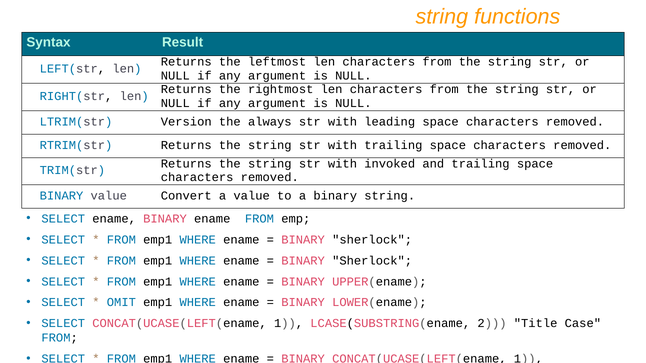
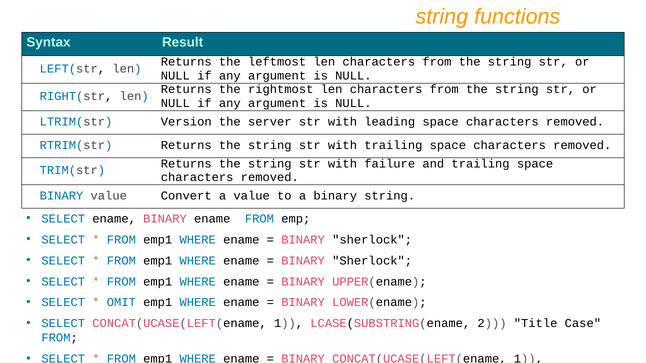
always: always -> server
invoked: invoked -> failure
